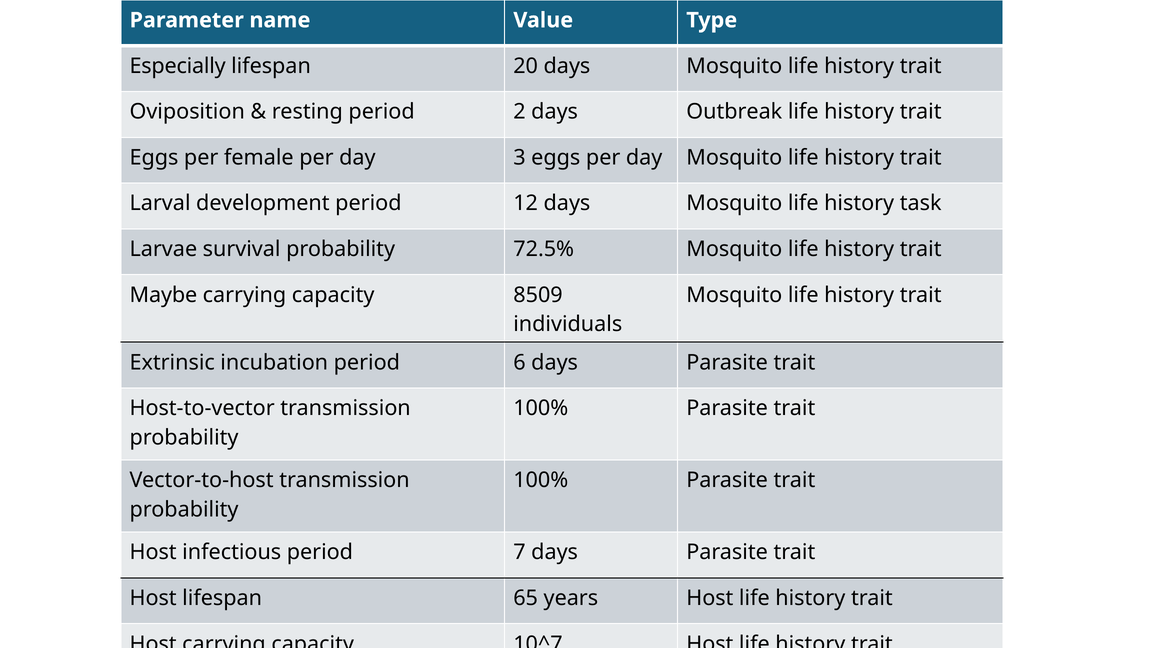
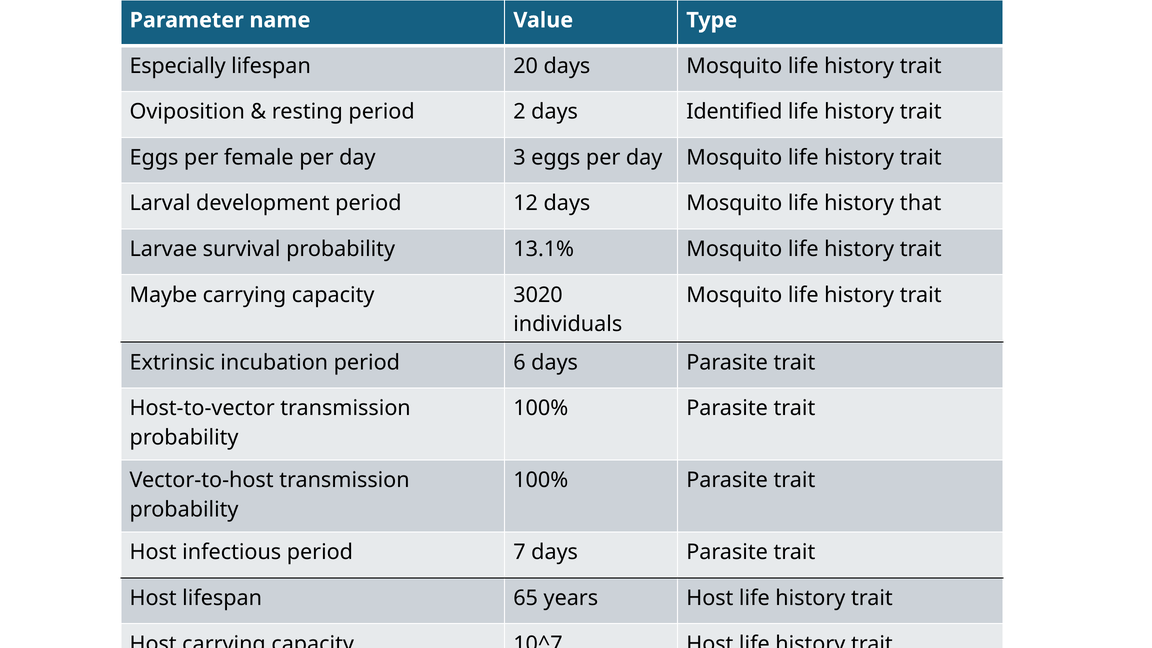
Outbreak: Outbreak -> Identified
task: task -> that
72.5%: 72.5% -> 13.1%
8509: 8509 -> 3020
